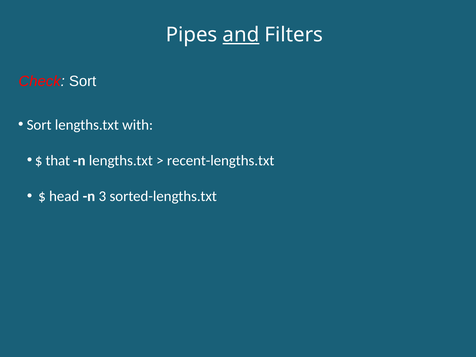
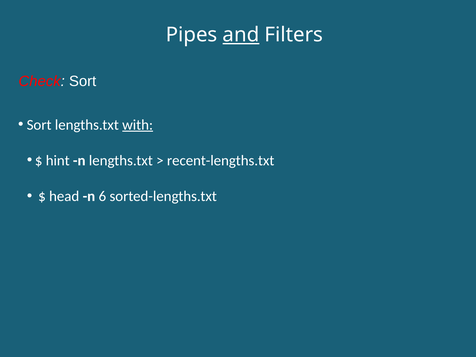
with underline: none -> present
that: that -> hint
3: 3 -> 6
